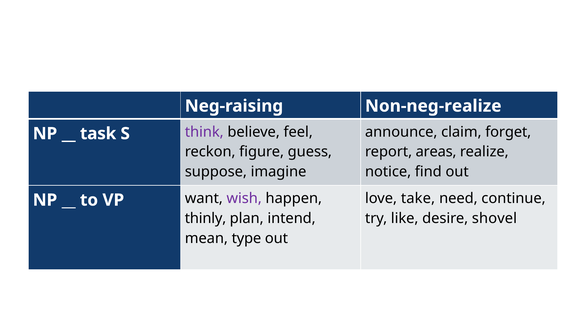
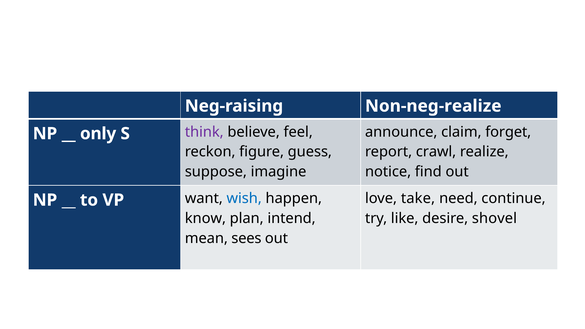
task: task -> only
areas: areas -> crawl
wish colour: purple -> blue
thinly: thinly -> know
type: type -> sees
